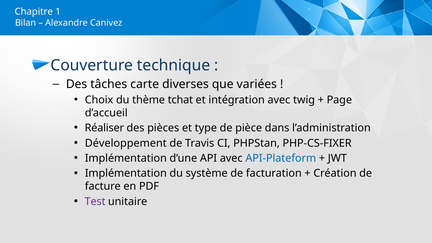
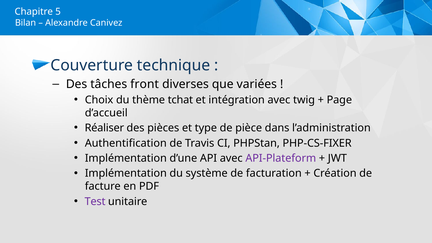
1: 1 -> 5
carte: carte -> front
Développement: Développement -> Authentification
API-Plateform colour: blue -> purple
